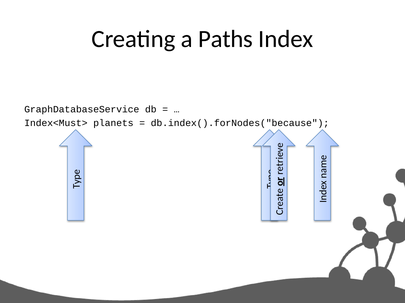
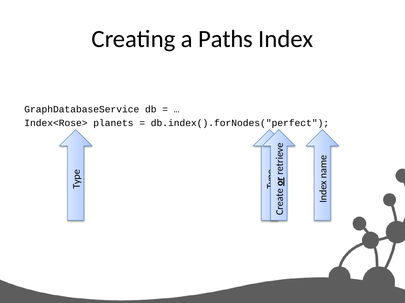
Index<Must>: Index<Must> -> Index<Rose>
db.index().forNodes("because: db.index().forNodes("because -> db.index().forNodes("perfect
